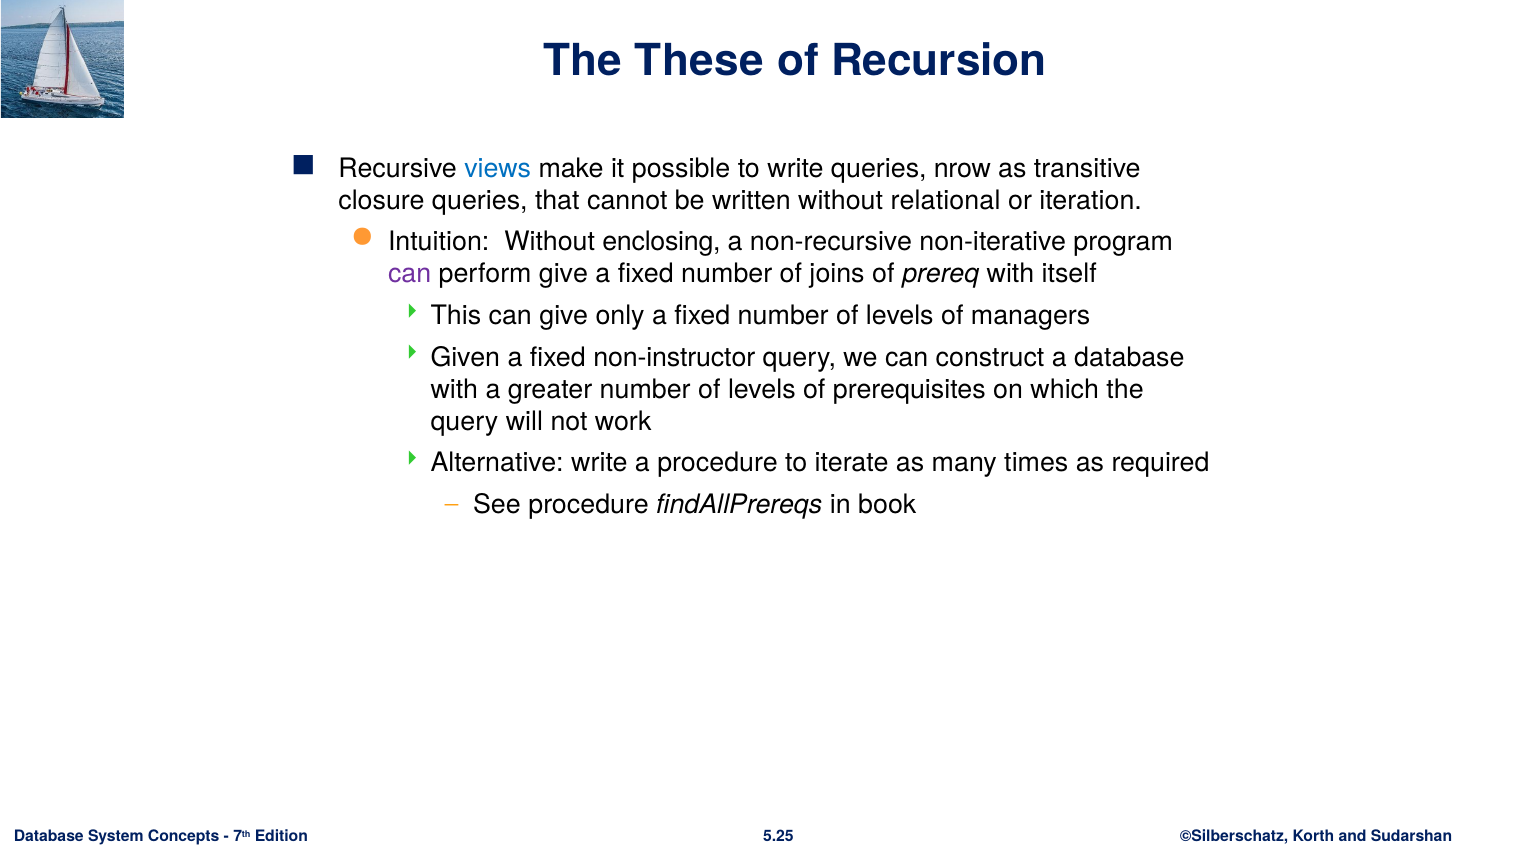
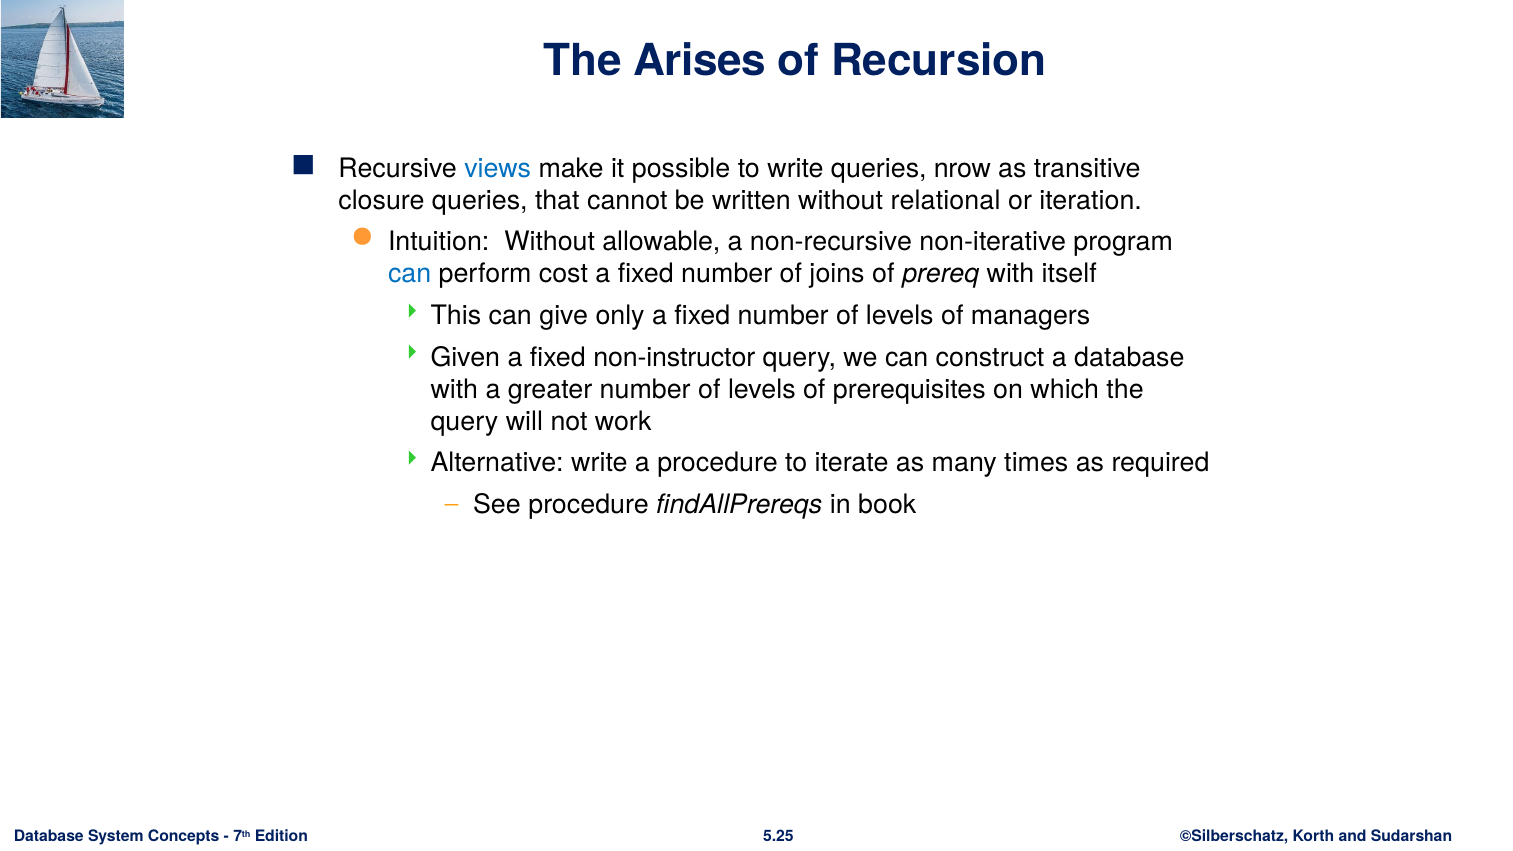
These: These -> Arises
enclosing: enclosing -> allowable
can at (410, 274) colour: purple -> blue
perform give: give -> cost
